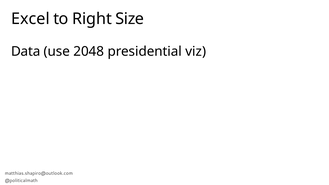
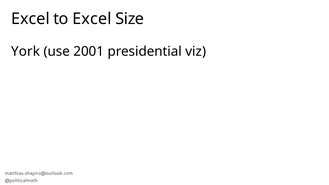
to Right: Right -> Excel
Data: Data -> York
2048: 2048 -> 2001
